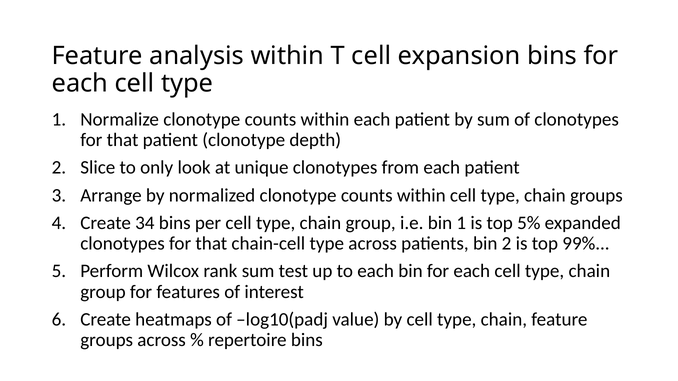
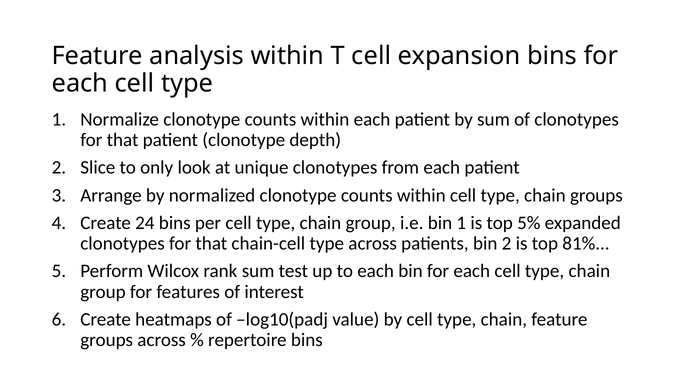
34: 34 -> 24
99%: 99% -> 81%
